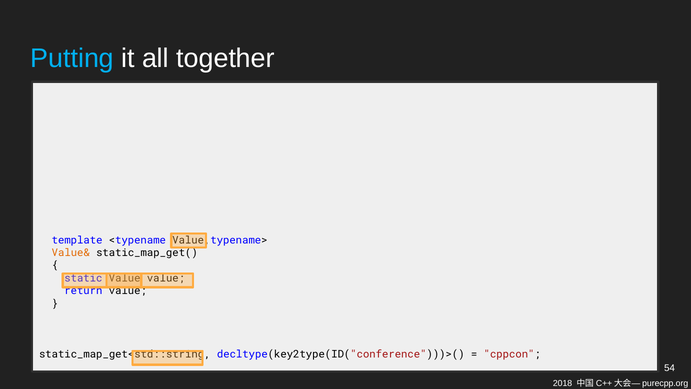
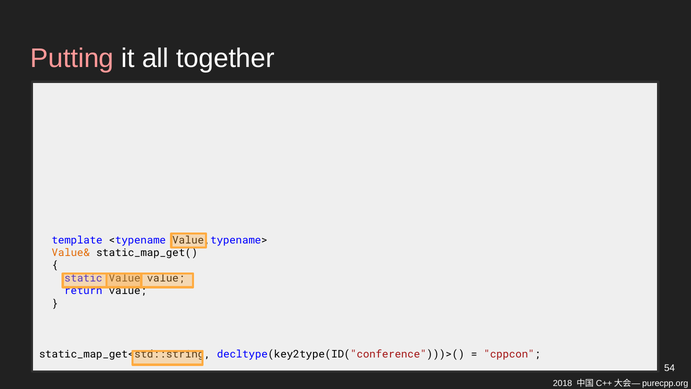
Putting colour: light blue -> pink
